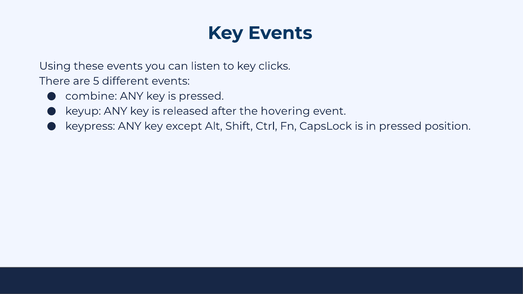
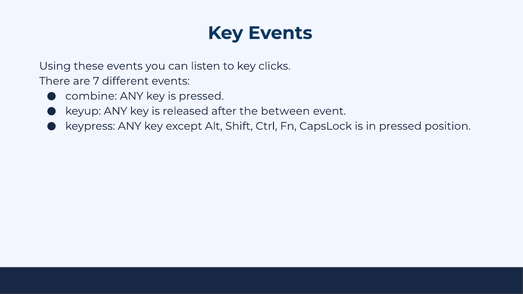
5: 5 -> 7
hovering: hovering -> between
